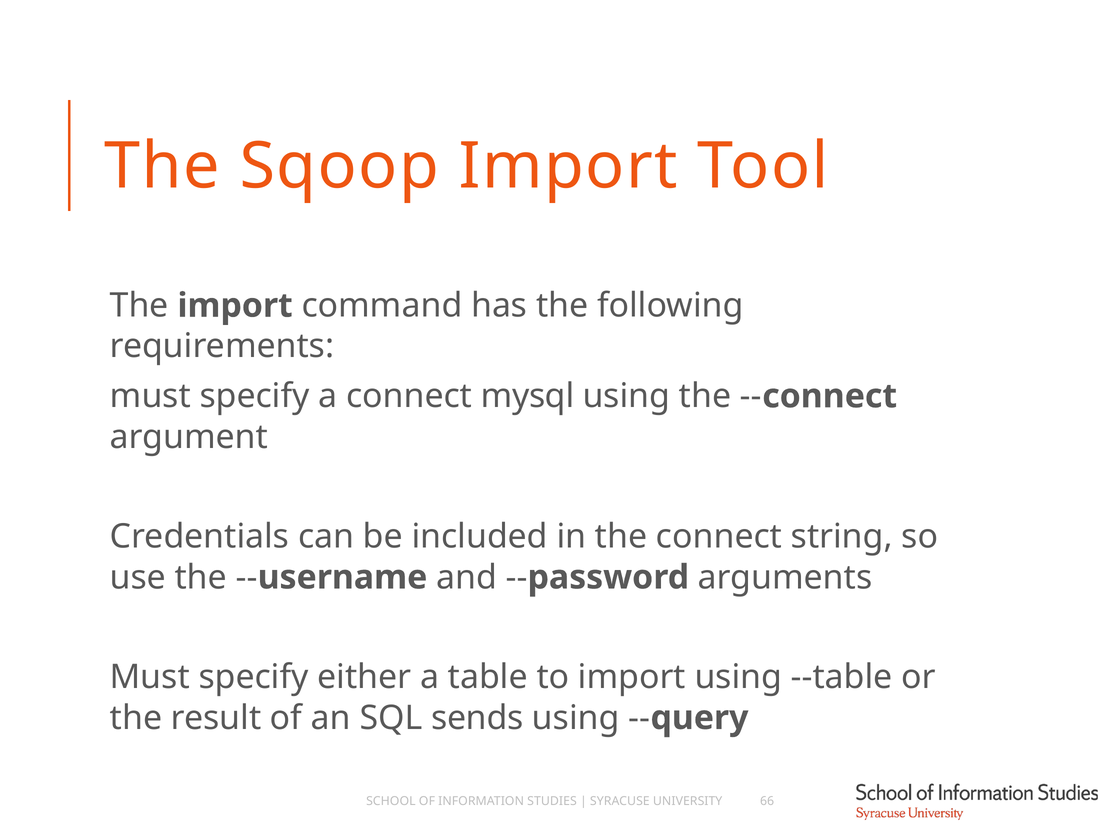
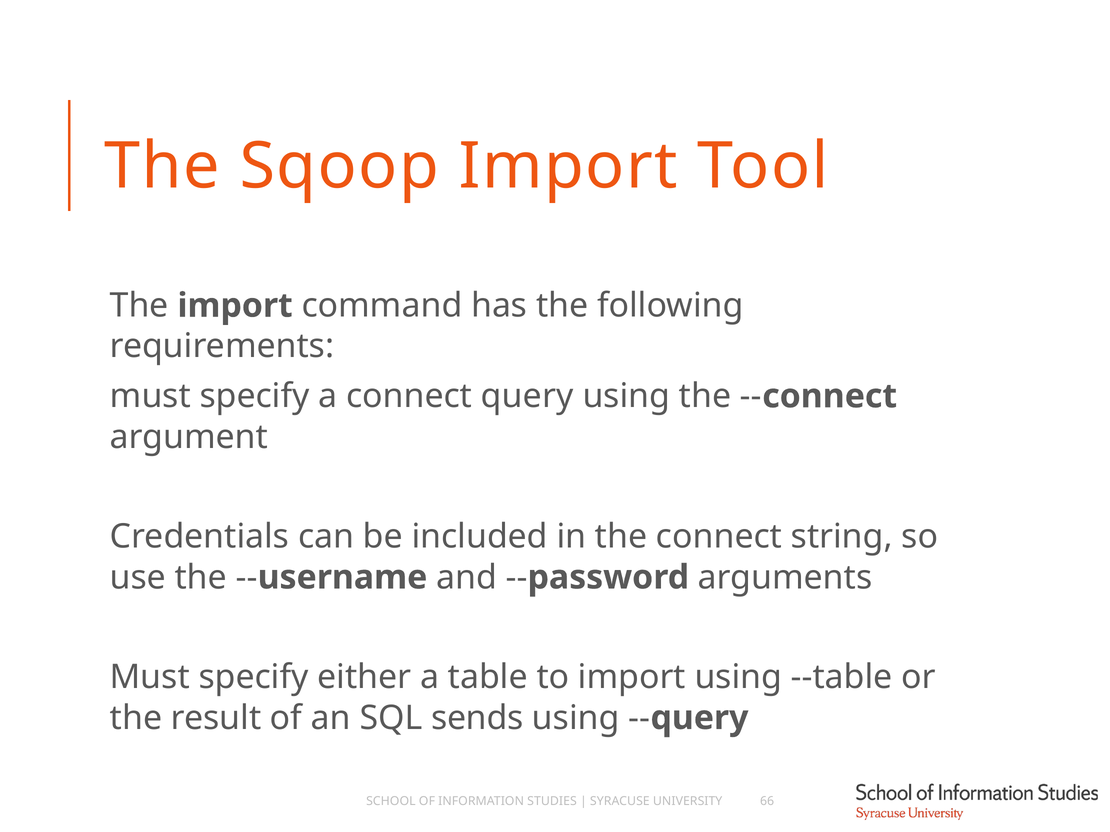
connect mysql: mysql -> query
